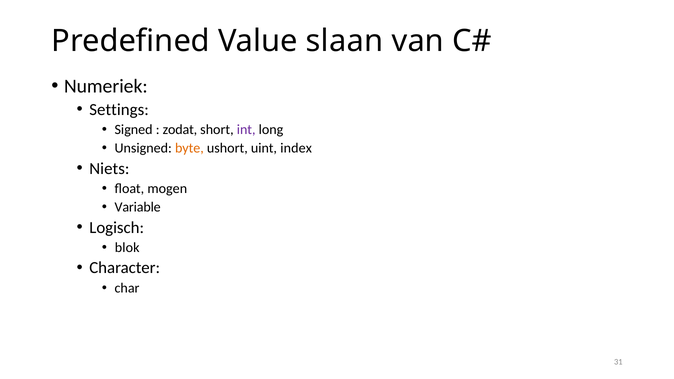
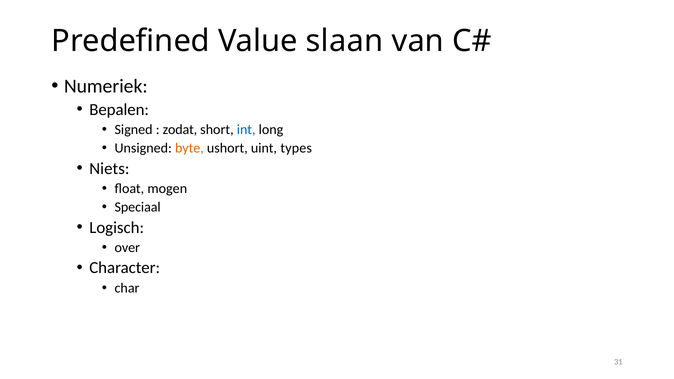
Settings: Settings -> Bepalen
int colour: purple -> blue
index: index -> types
Variable: Variable -> Speciaal
blok: blok -> over
